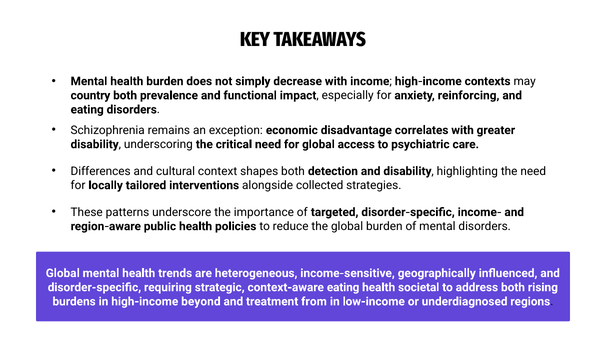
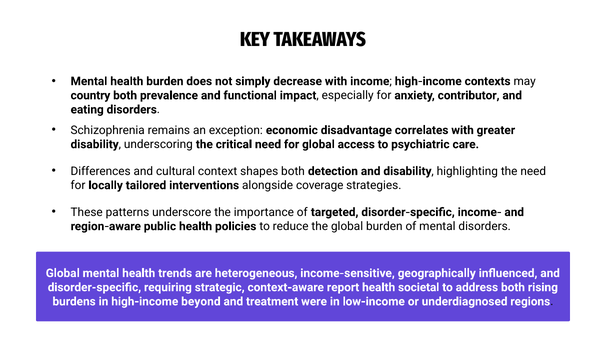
reinforcing: reinforcing -> contributor
collected: collected -> coverage
context-aware eating: eating -> report
from: from -> were
